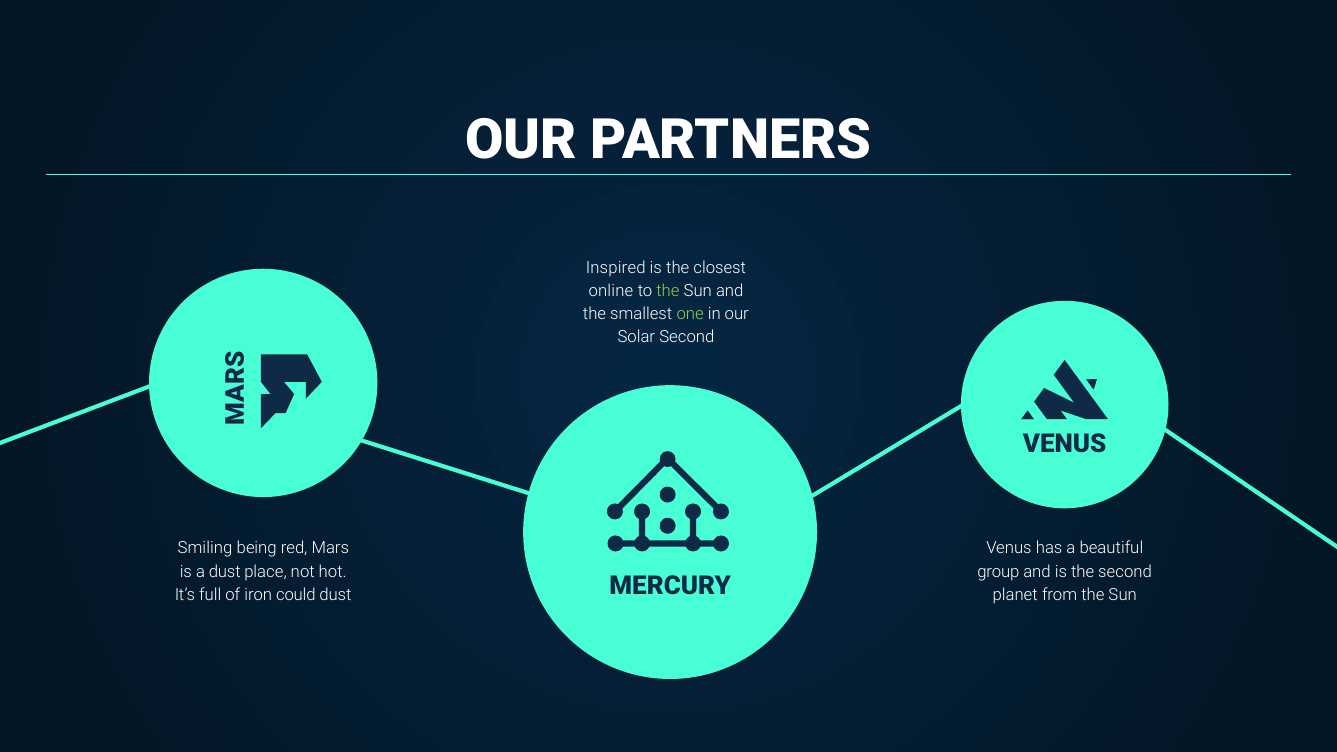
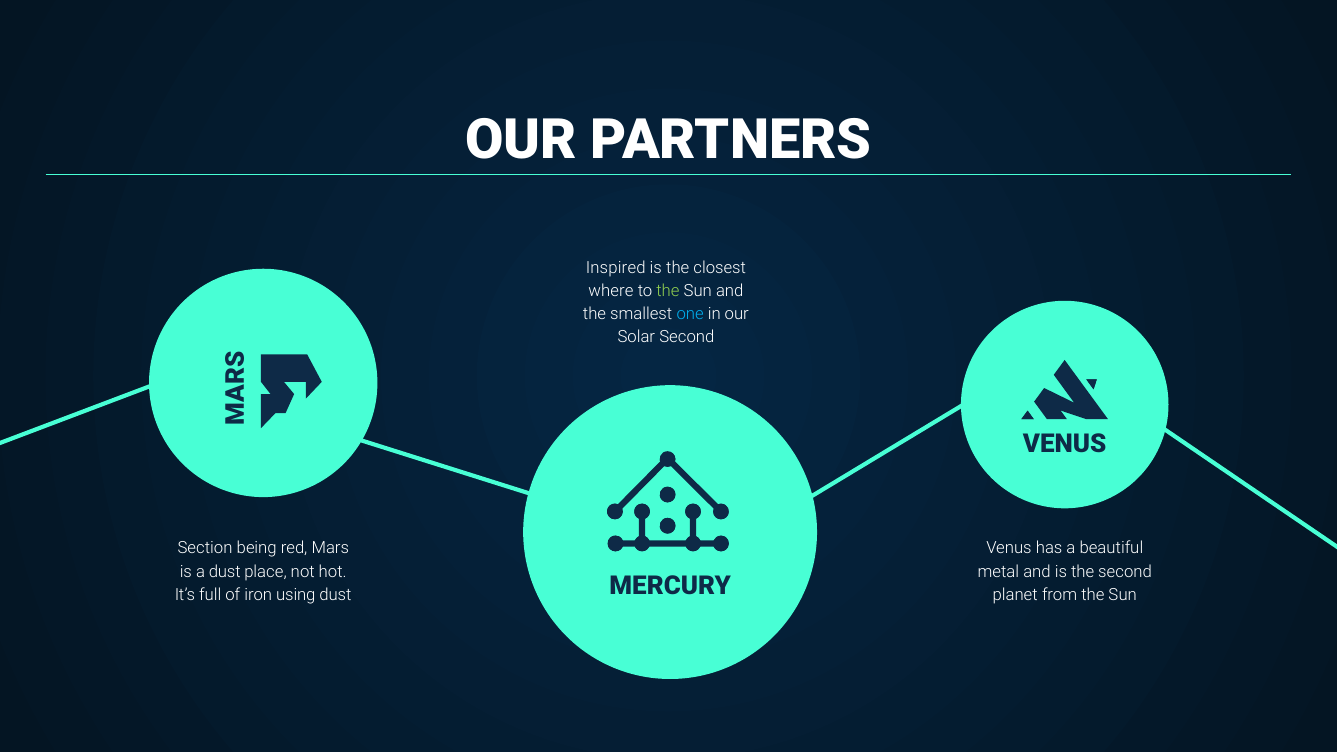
online: online -> where
one colour: light green -> light blue
Smiling: Smiling -> Section
group: group -> metal
could: could -> using
